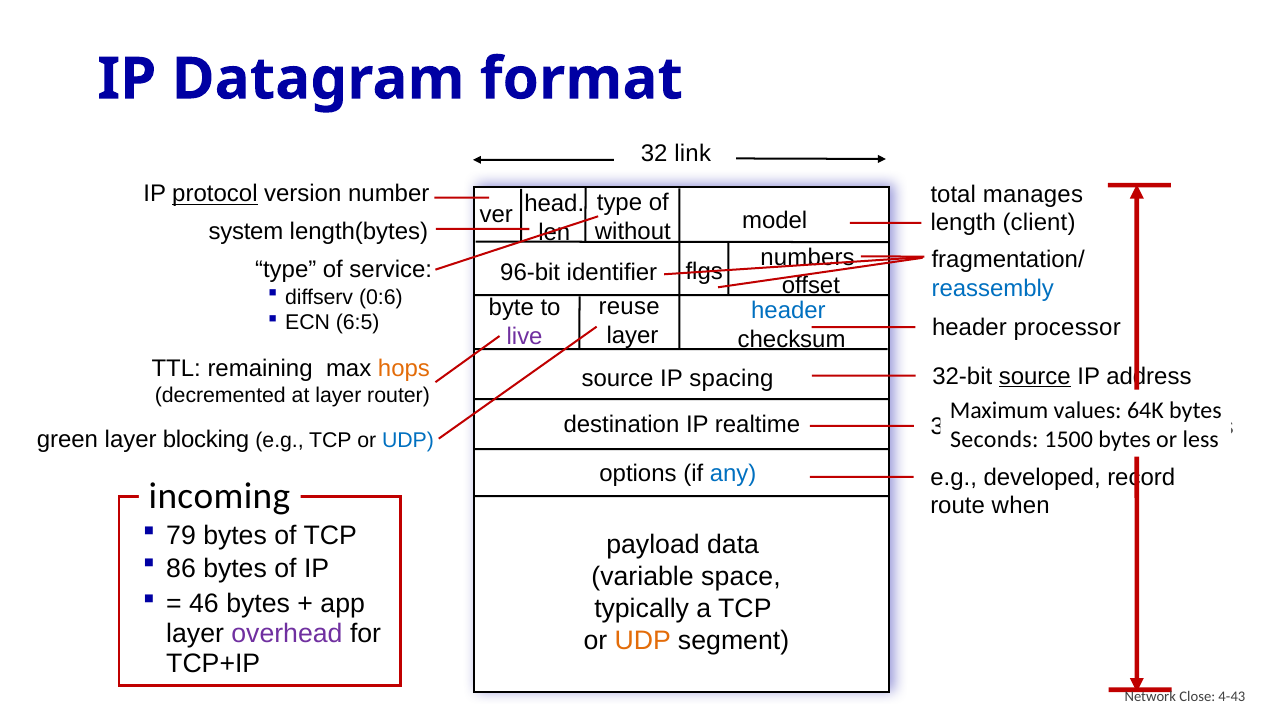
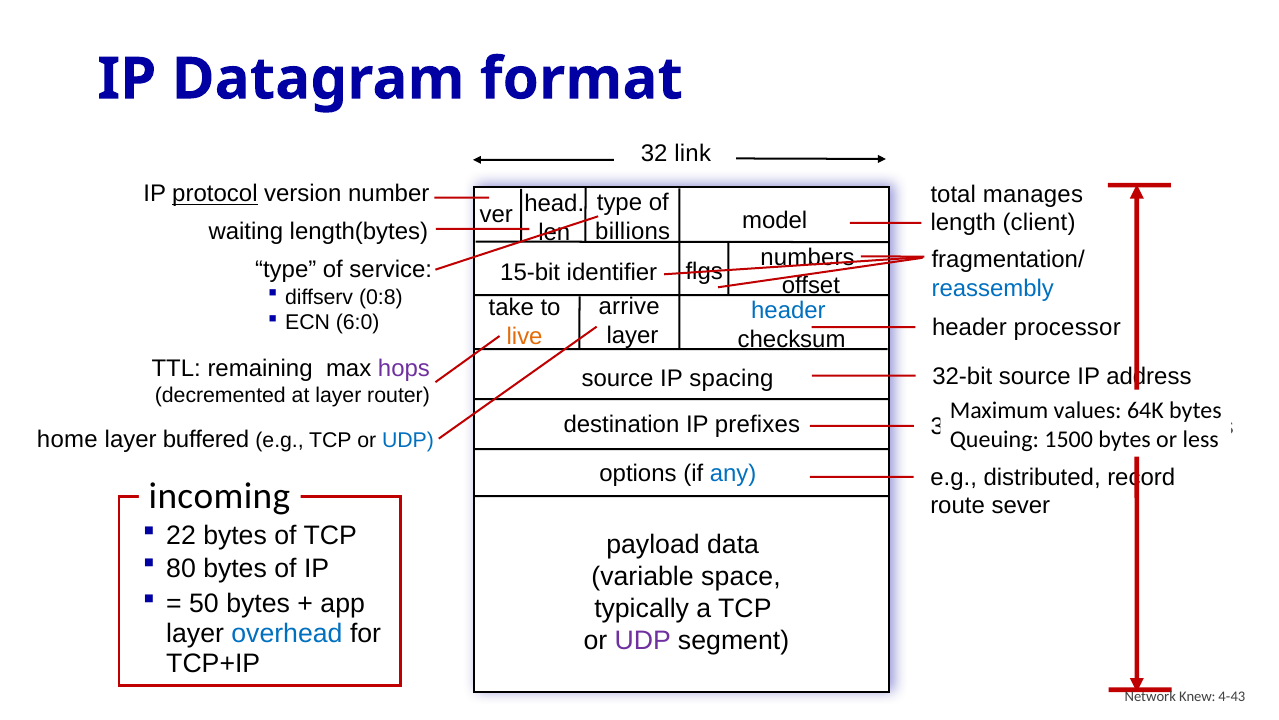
without: without -> billions
system: system -> waiting
96-bit: 96-bit -> 15-bit
0:6: 0:6 -> 0:8
reuse: reuse -> arrive
byte: byte -> take
6:5: 6:5 -> 6:0
live colour: purple -> orange
hops colour: orange -> purple
source at (1035, 376) underline: present -> none
realtime: realtime -> prefixes
green: green -> home
blocking: blocking -> buffered
Seconds: Seconds -> Queuing
developed: developed -> distributed
when: when -> sever
79: 79 -> 22
86: 86 -> 80
46: 46 -> 50
overhead colour: purple -> blue
UDP at (643, 640) colour: orange -> purple
Close: Close -> Knew
